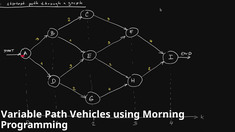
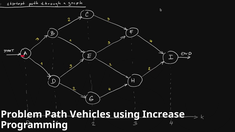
Variable: Variable -> Problem
Morning: Morning -> Increase
